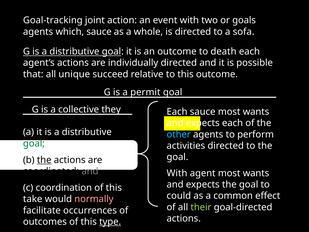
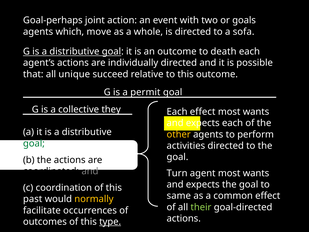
Goal-tracking: Goal-tracking -> Goal-perhaps
which sauce: sauce -> move
Each sauce: sauce -> effect
other colour: light blue -> yellow
the at (44, 160) underline: present -> none
With at (177, 173): With -> Turn
could: could -> same
take: take -> past
normally colour: pink -> yellow
